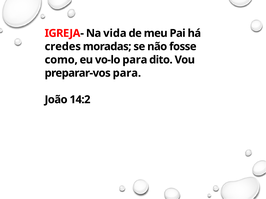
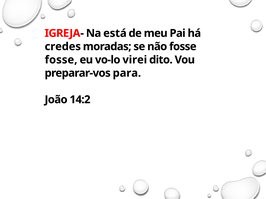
vida: vida -> está
como at (61, 60): como -> fosse
vo-lo para: para -> virei
